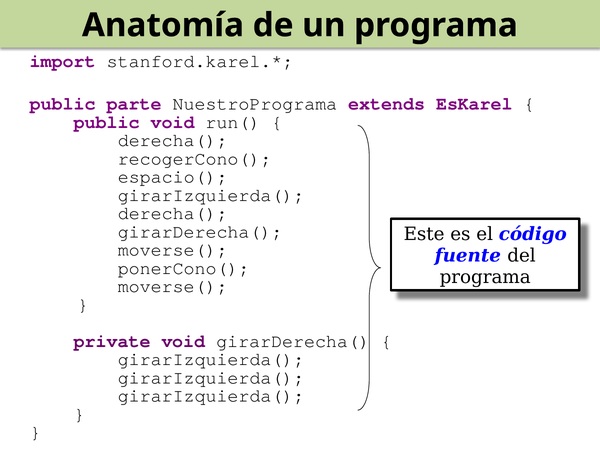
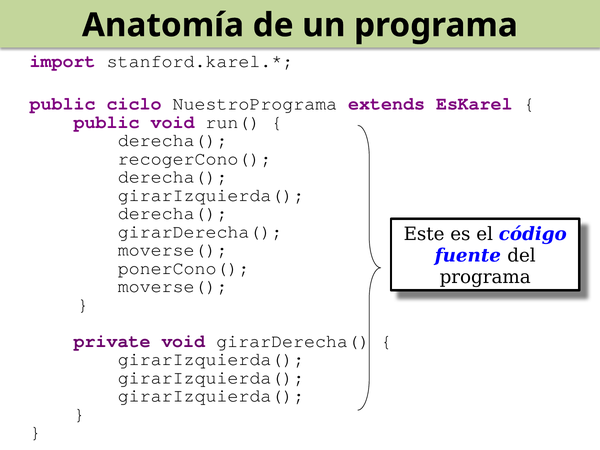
parte: parte -> ciclo
espacio( at (173, 177): espacio( -> derecha(
